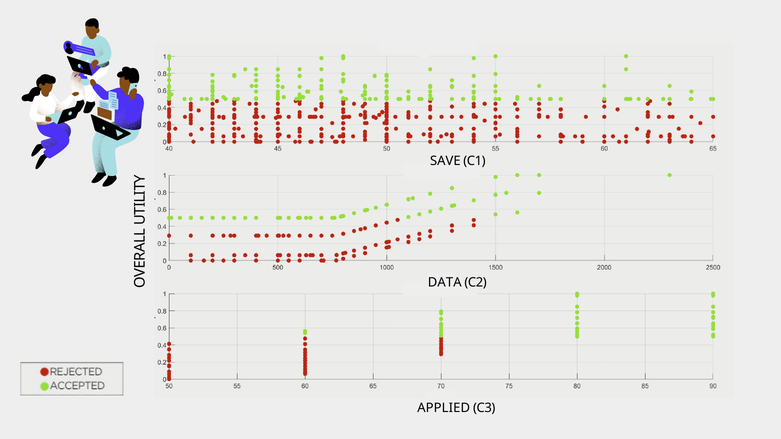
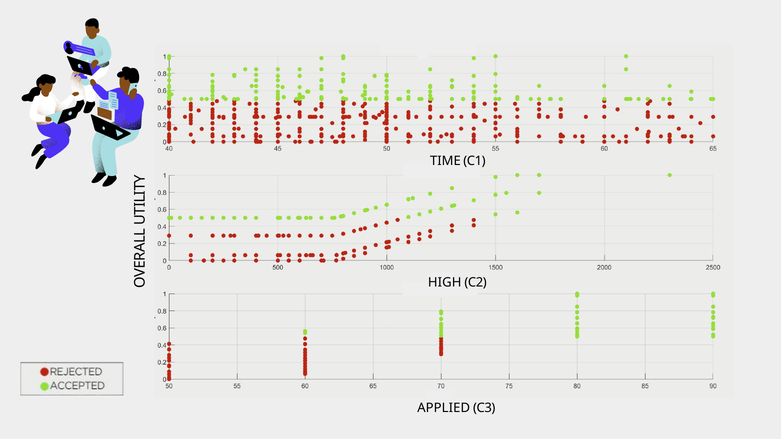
SAVE: SAVE -> TIME
DATA: DATA -> HIGH
